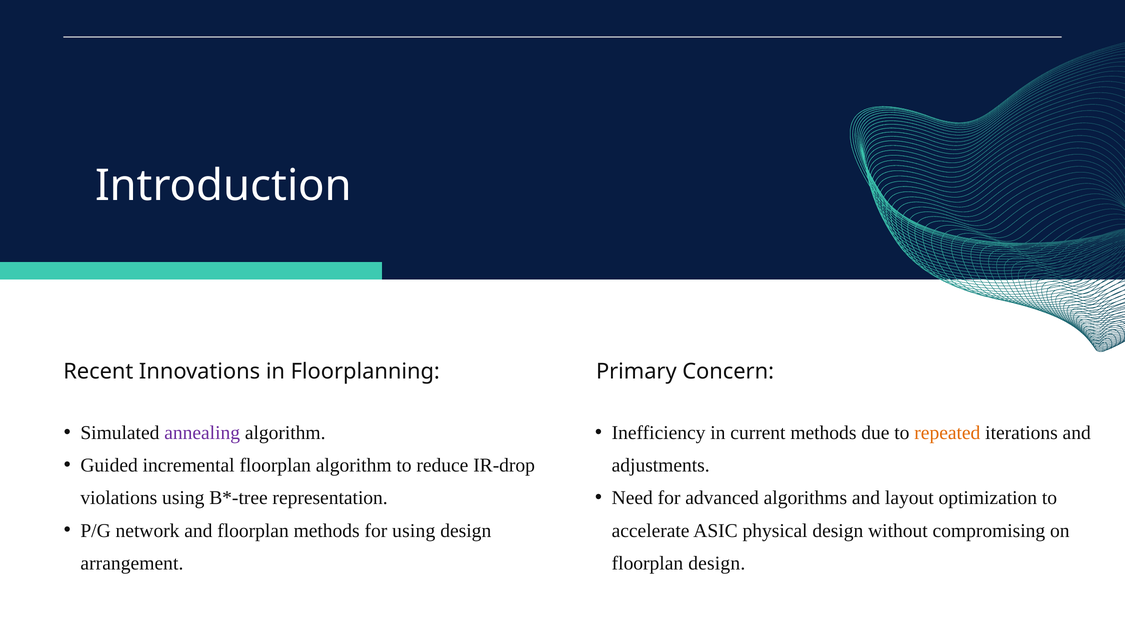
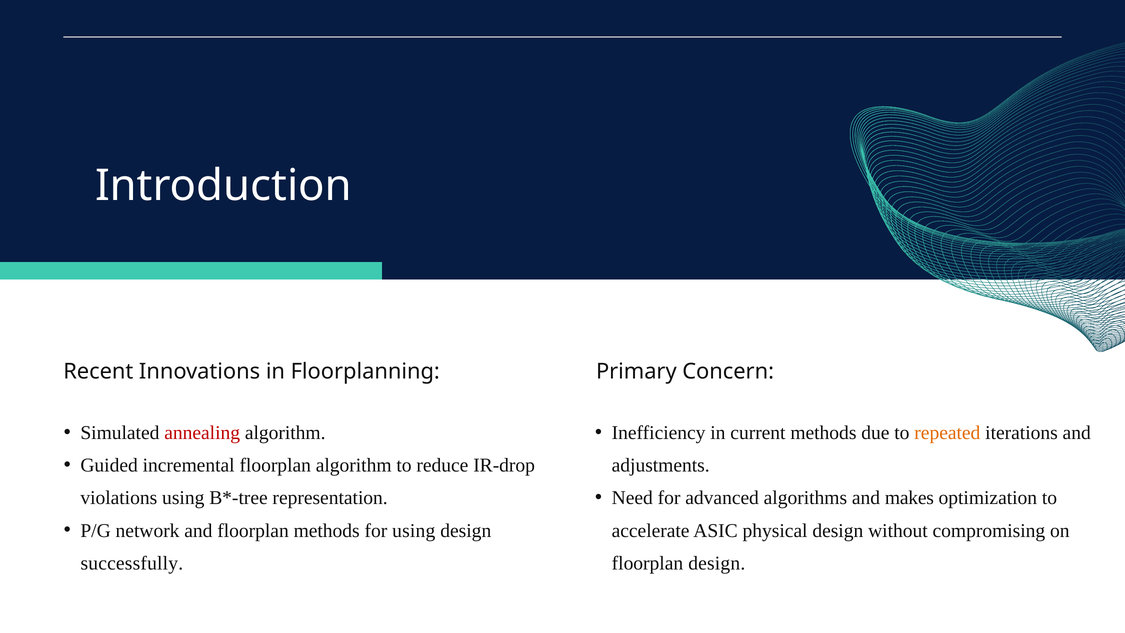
annealing colour: purple -> red
layout: layout -> makes
arrangement: arrangement -> successfully
